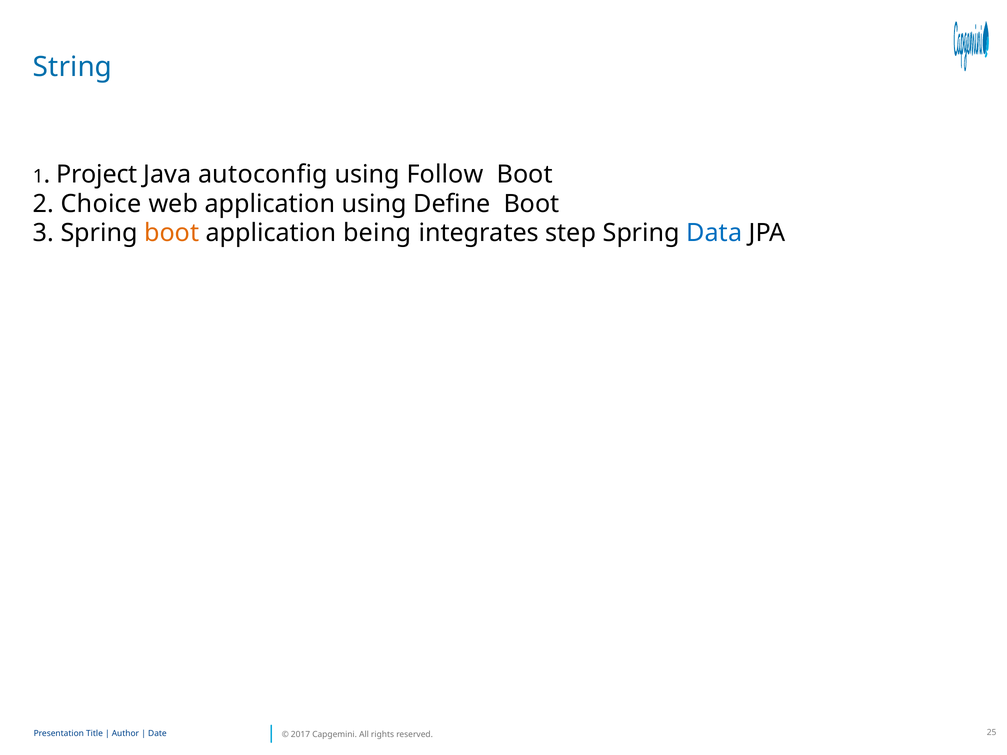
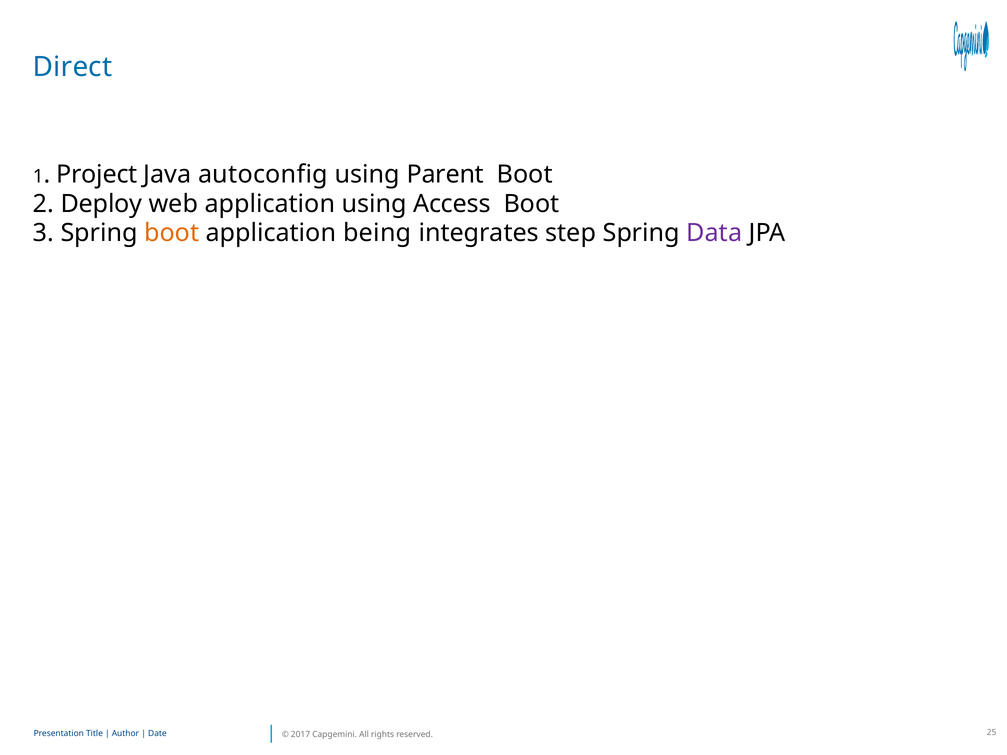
String: String -> Direct
Follow: Follow -> Parent
Choice: Choice -> Deploy
Define: Define -> Access
Data colour: blue -> purple
